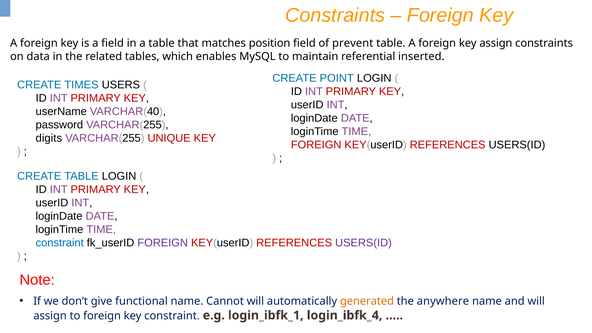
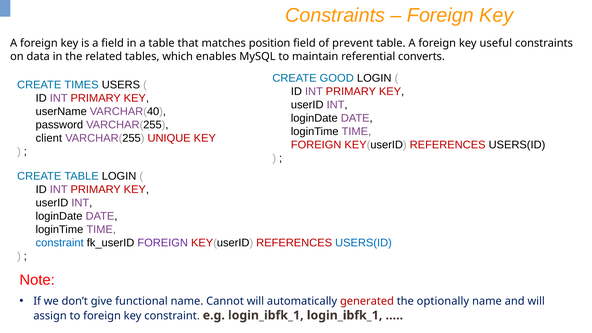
key assign: assign -> useful
inserted: inserted -> converts
POINT: POINT -> GOOD
digits: digits -> client
USERS(ID at (363, 243) colour: purple -> blue
generated colour: orange -> red
anywhere: anywhere -> optionally
login_ibfk_1 login_ibfk_4: login_ibfk_4 -> login_ibfk_1
